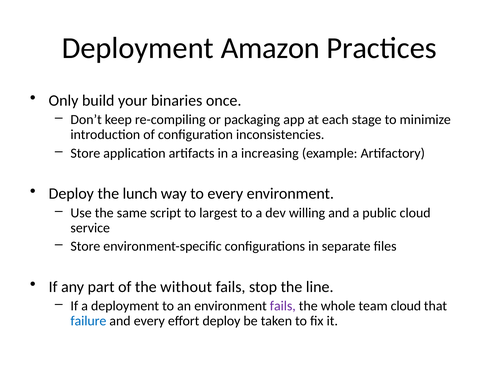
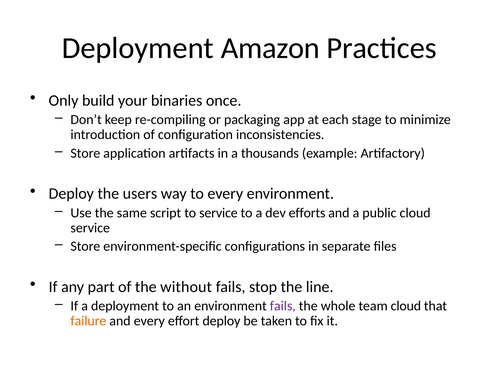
increasing: increasing -> thousands
lunch: lunch -> users
to largest: largest -> service
willing: willing -> efforts
failure colour: blue -> orange
